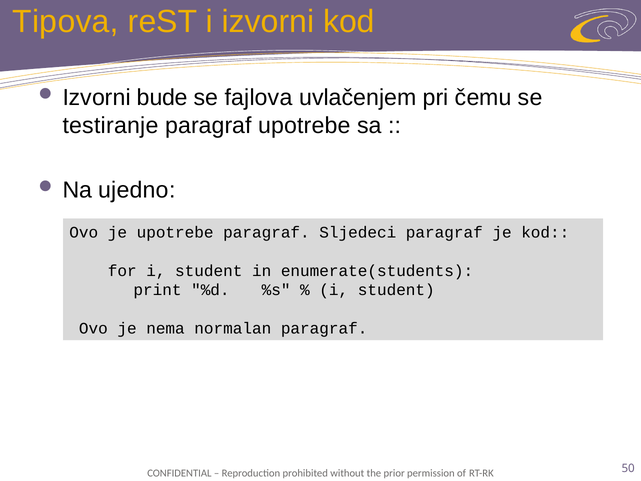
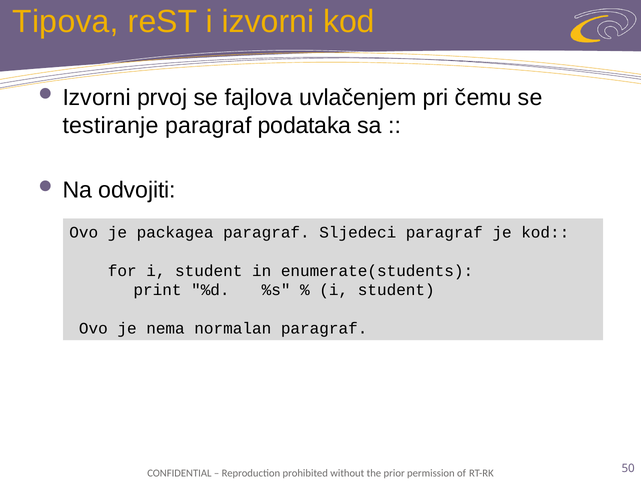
bude: bude -> prvoj
paragraf upotrebe: upotrebe -> podataka
ujedno: ujedno -> odvojiti
je upotrebe: upotrebe -> packagea
